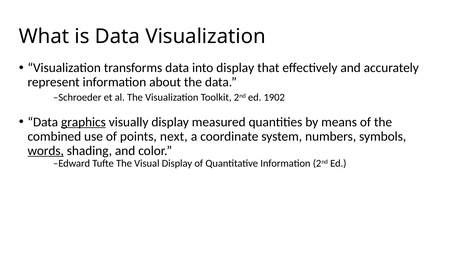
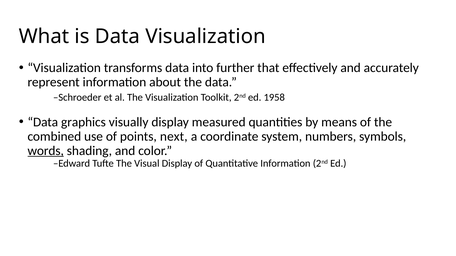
into display: display -> further
1902: 1902 -> 1958
graphics underline: present -> none
